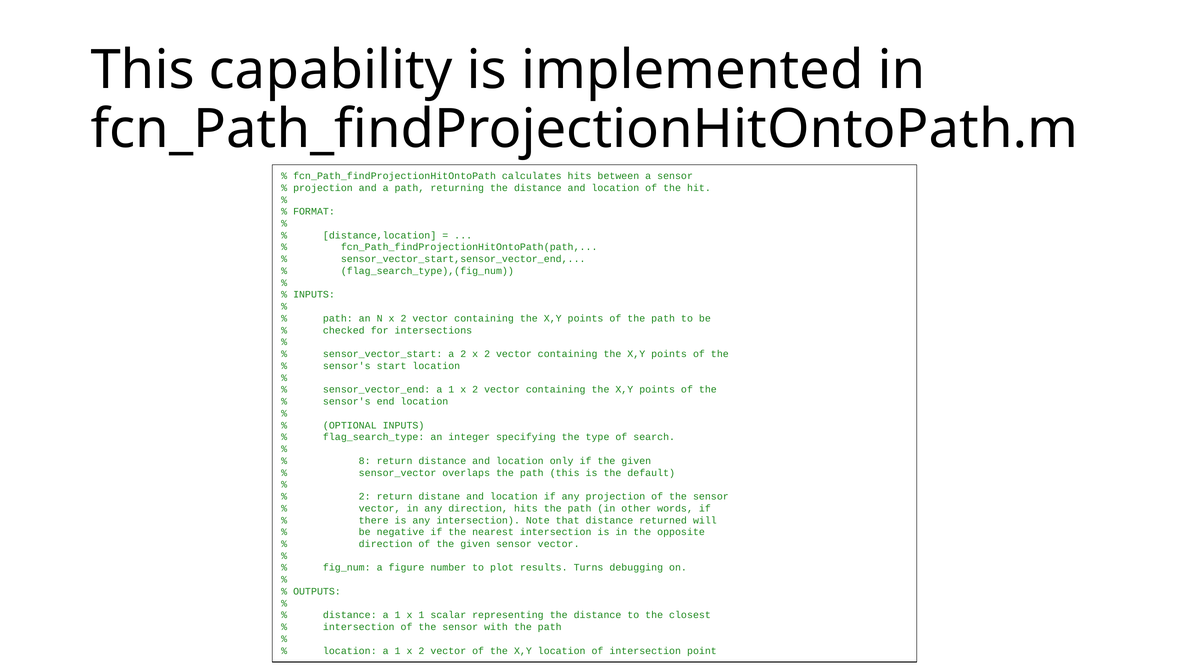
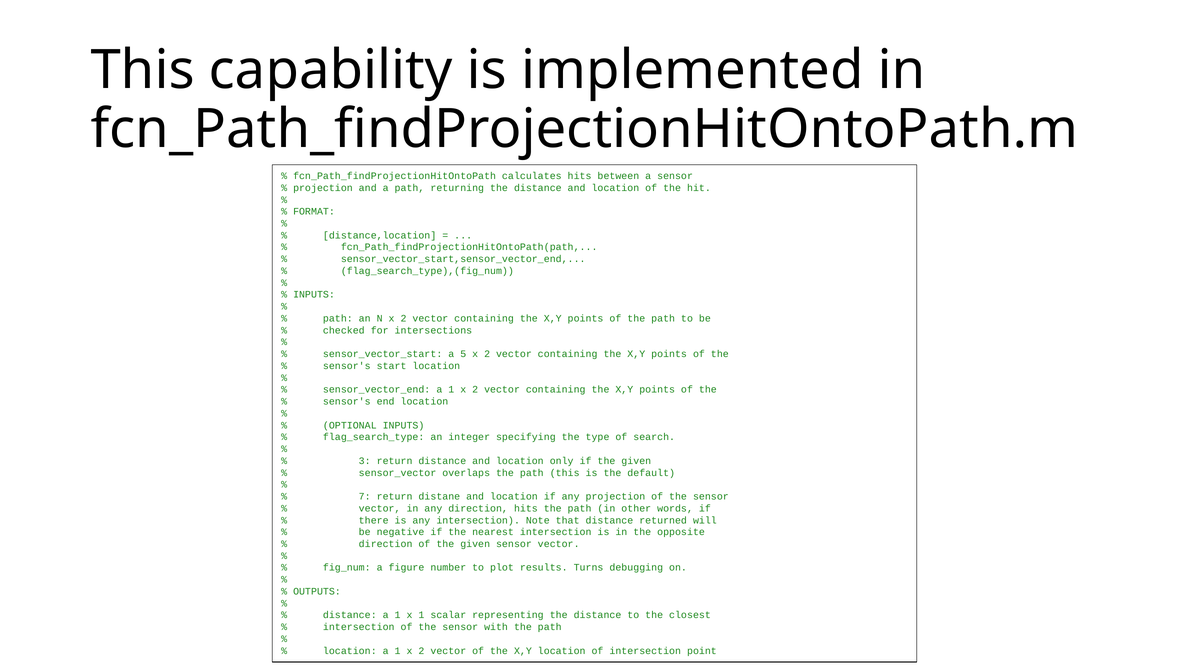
a 2: 2 -> 5
8: 8 -> 3
2 at (365, 496): 2 -> 7
